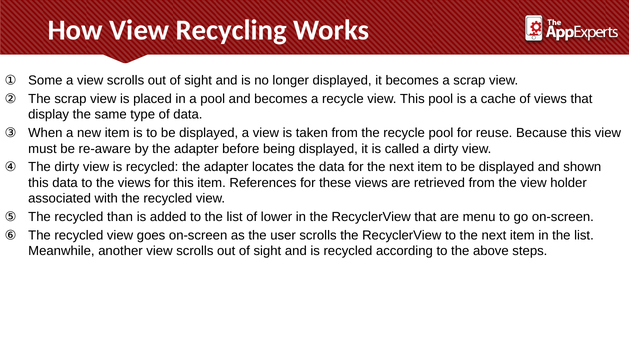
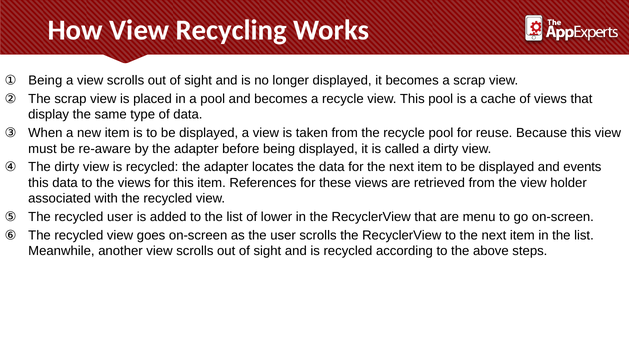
Some at (45, 81): Some -> Being
shown: shown -> events
recycled than: than -> user
